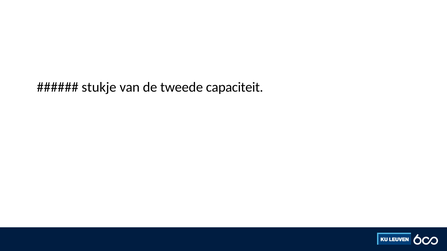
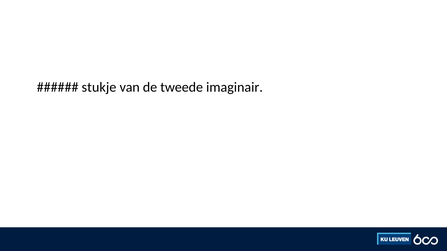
capaciteit: capaciteit -> imaginair
